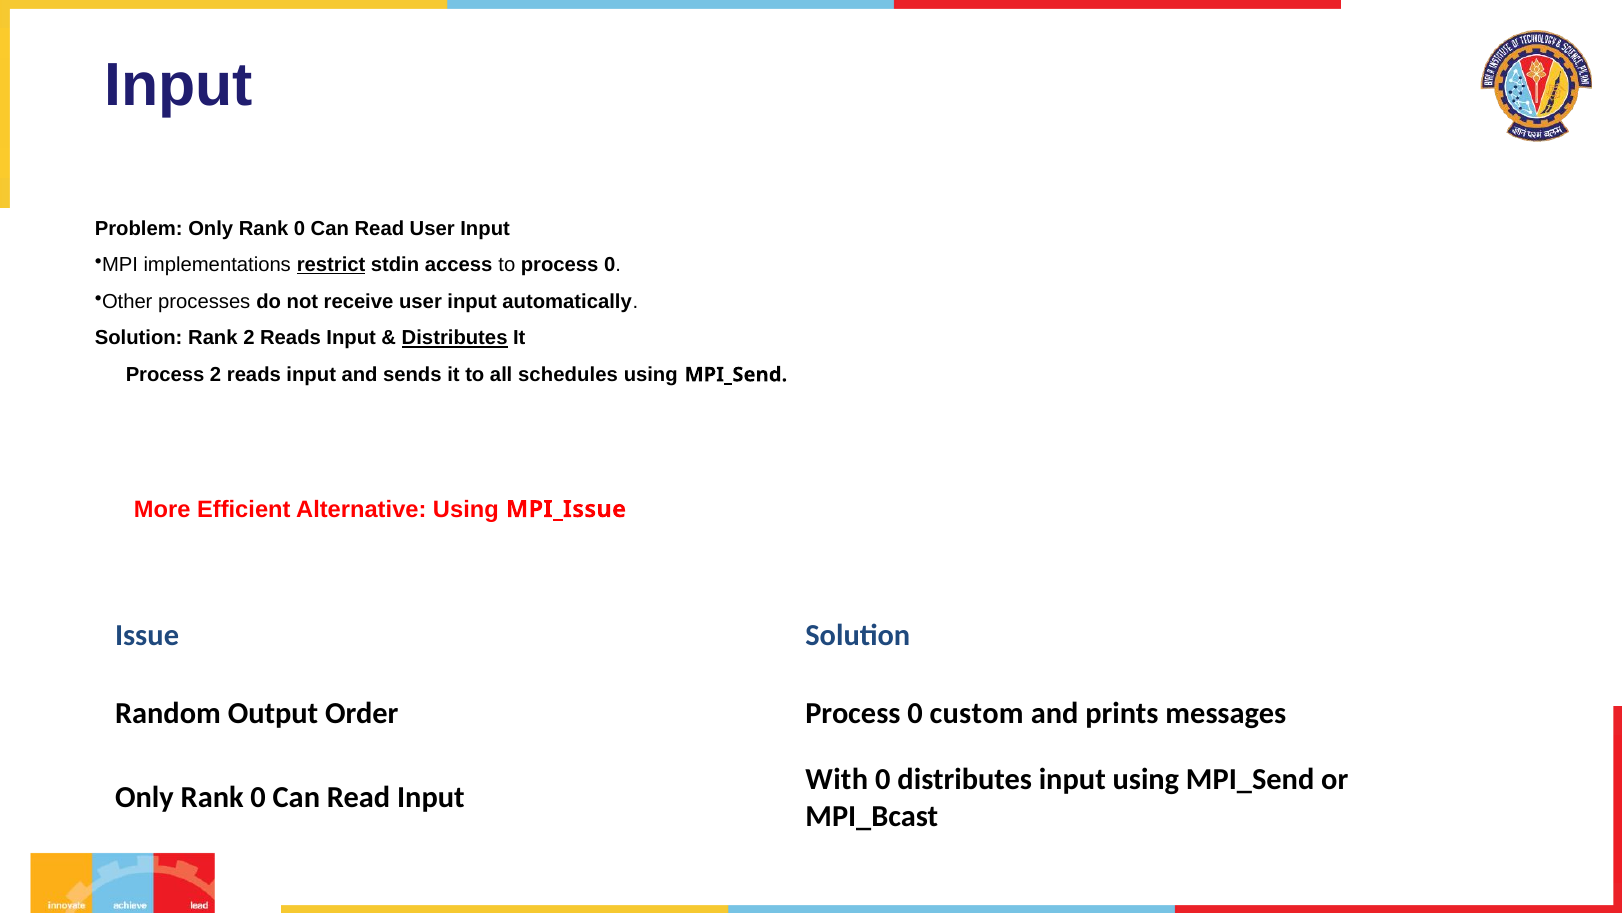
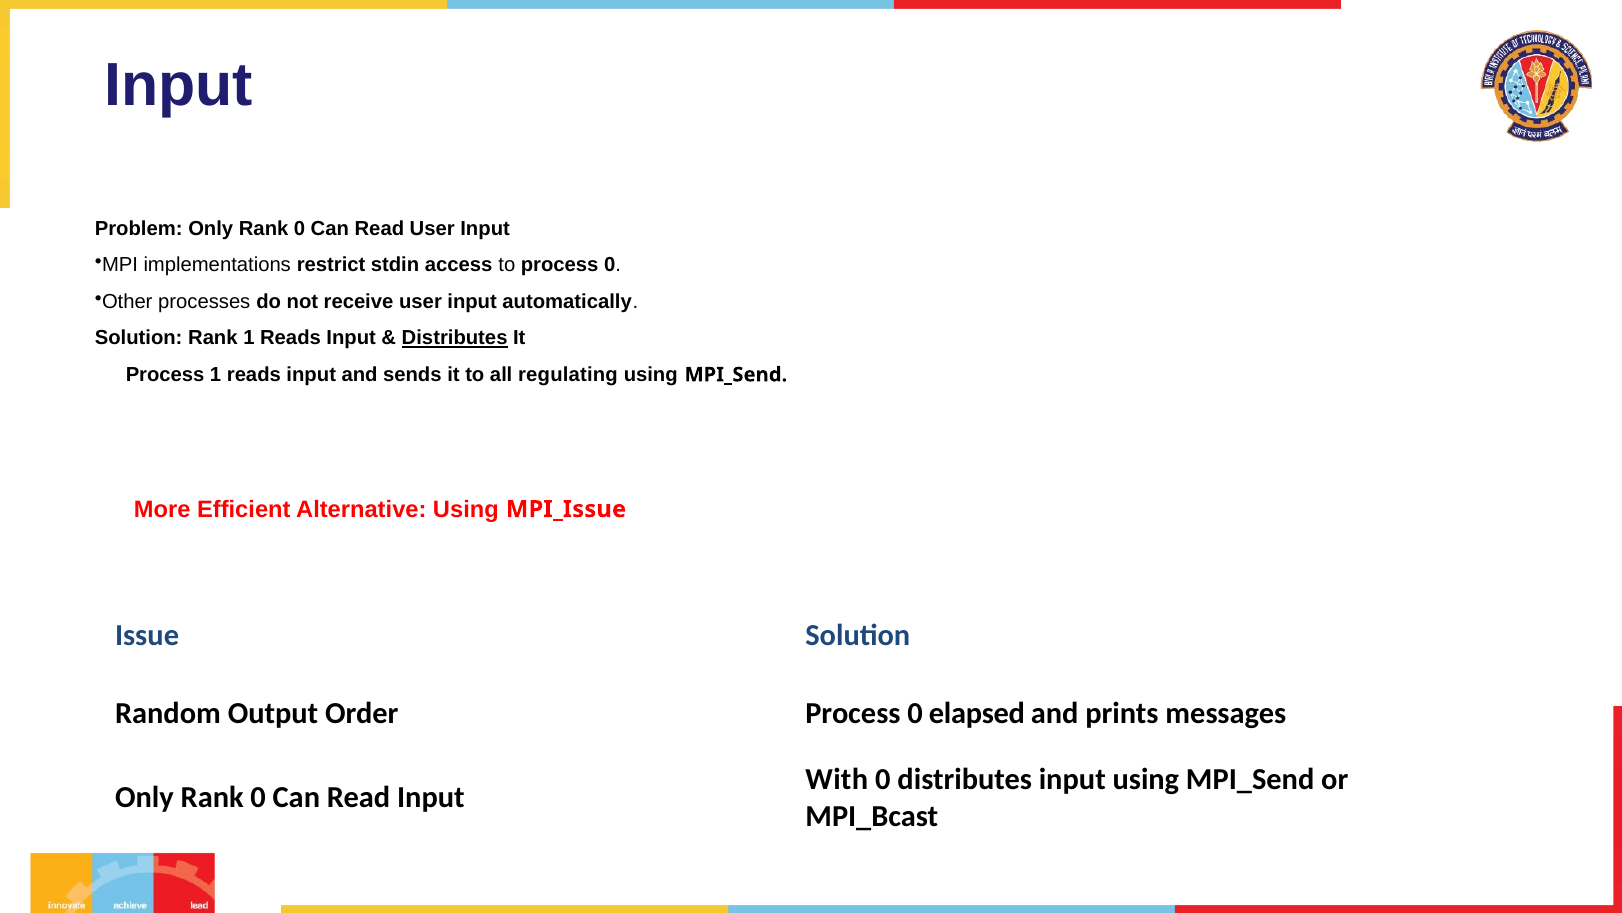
restrict underline: present -> none
Rank 2: 2 -> 1
Process 2: 2 -> 1
schedules: schedules -> regulating
custom: custom -> elapsed
